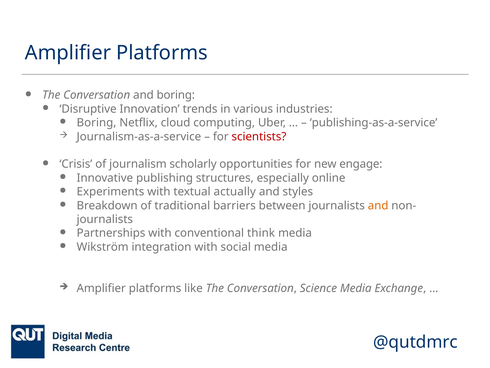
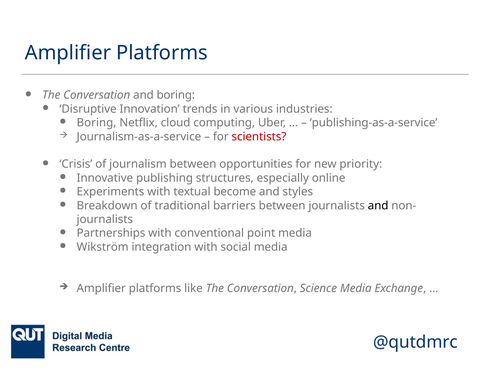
journalism scholarly: scholarly -> between
engage: engage -> priority
actually: actually -> become
and at (378, 205) colour: orange -> black
think: think -> point
